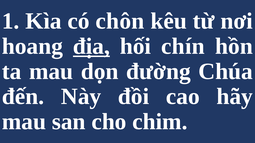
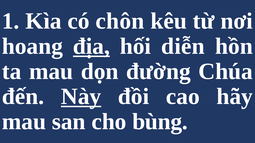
chín: chín -> diễn
Này underline: none -> present
chim: chim -> bùng
